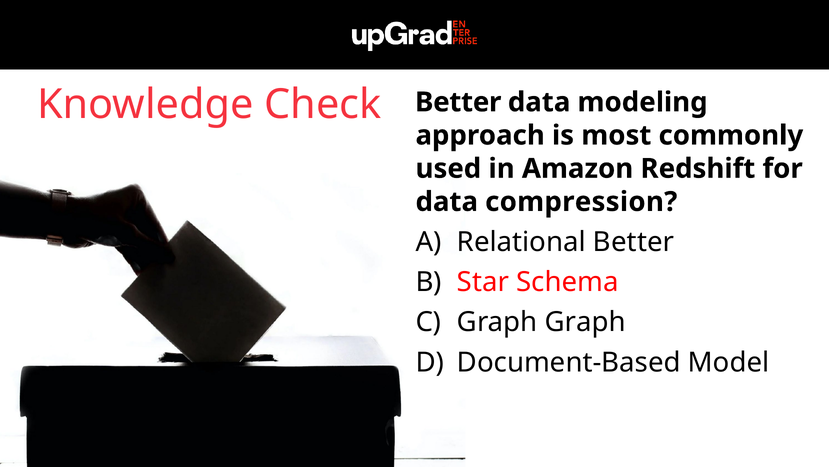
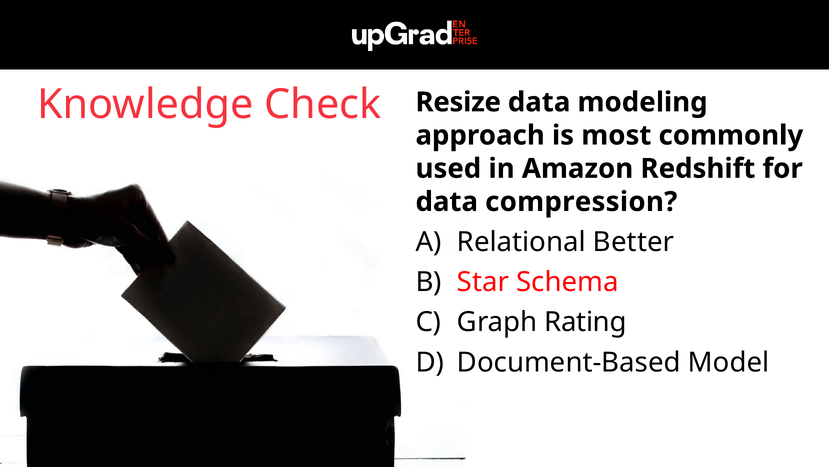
Check Better: Better -> Resize
Graph Graph: Graph -> Rating
